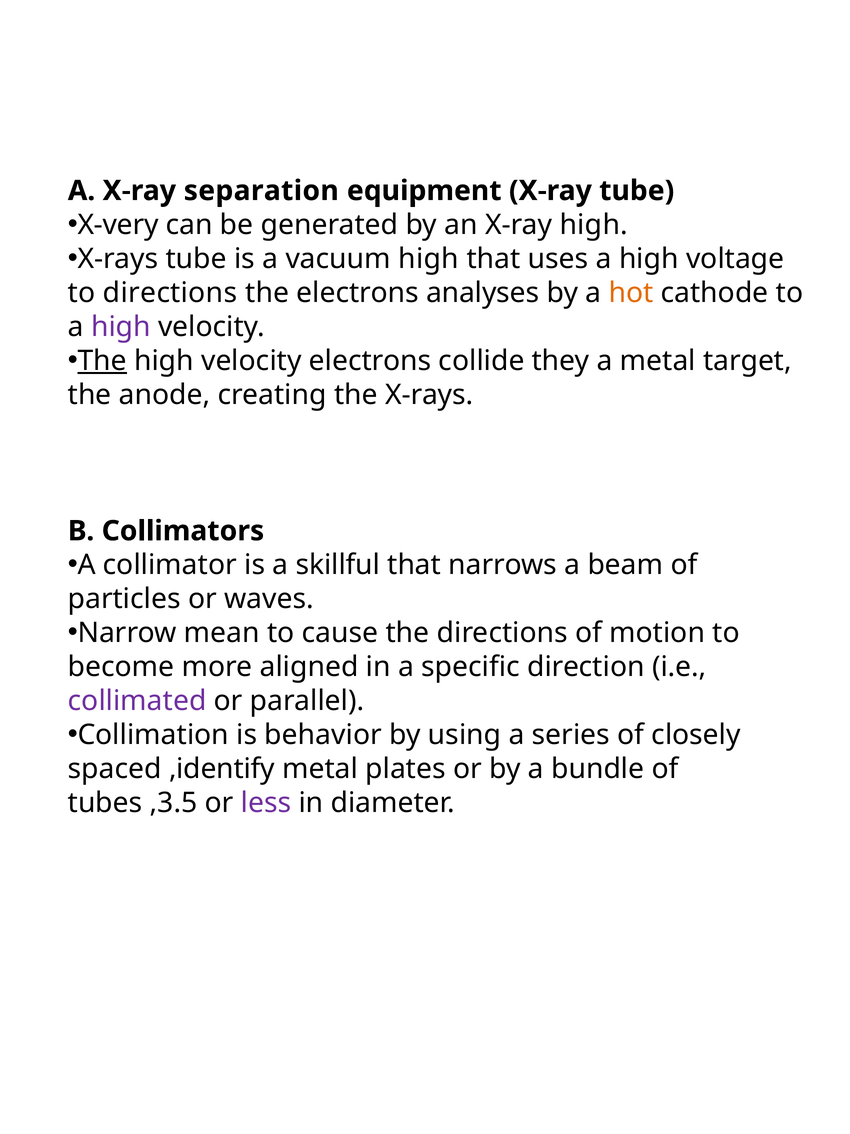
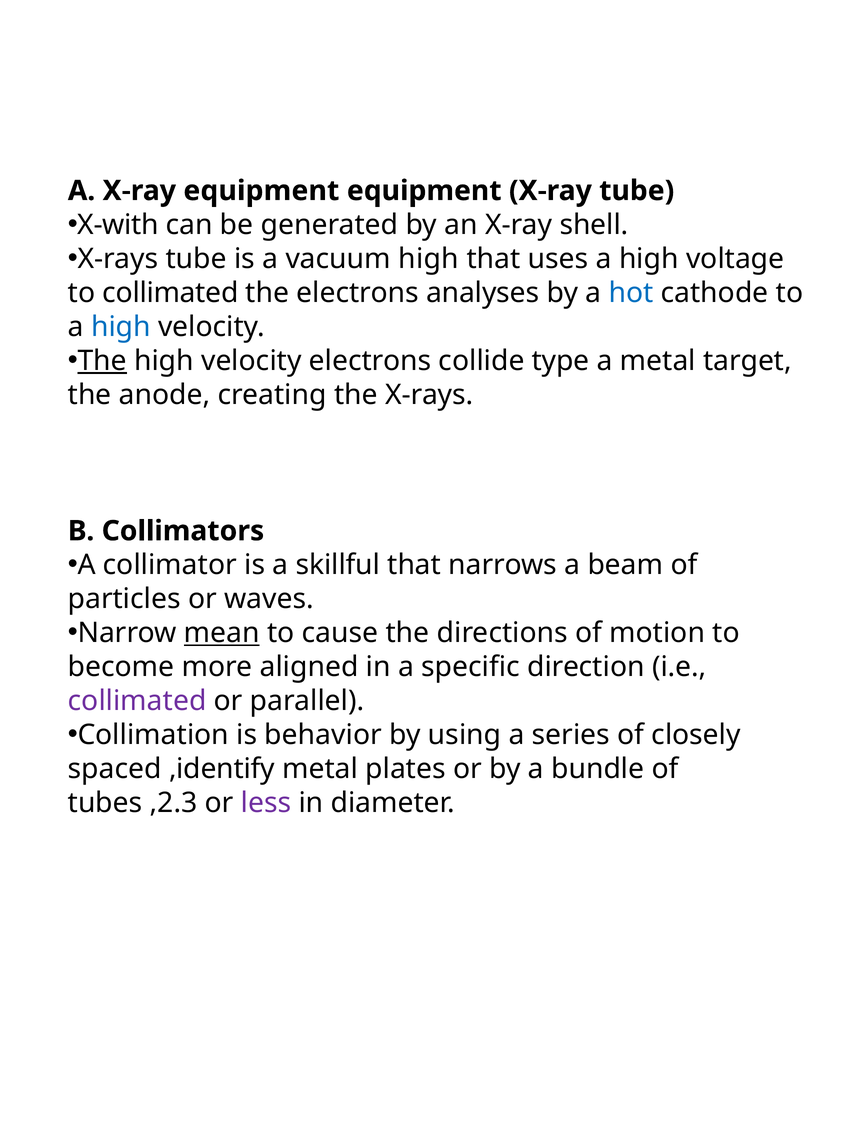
X-ray separation: separation -> equipment
X-very: X-very -> X-with
X-ray high: high -> shell
to directions: directions -> collimated
hot colour: orange -> blue
high at (121, 327) colour: purple -> blue
they: they -> type
mean underline: none -> present
,3.5: ,3.5 -> ,2.3
